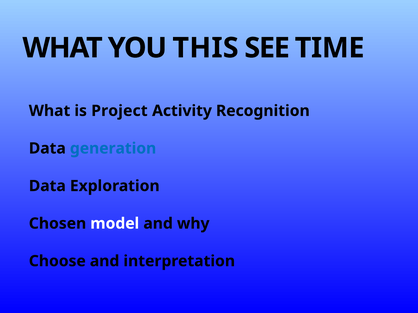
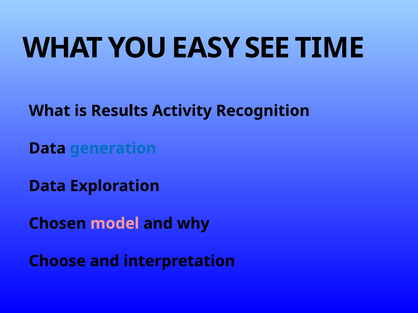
THIS: THIS -> EASY
Project: Project -> Results
model colour: white -> pink
